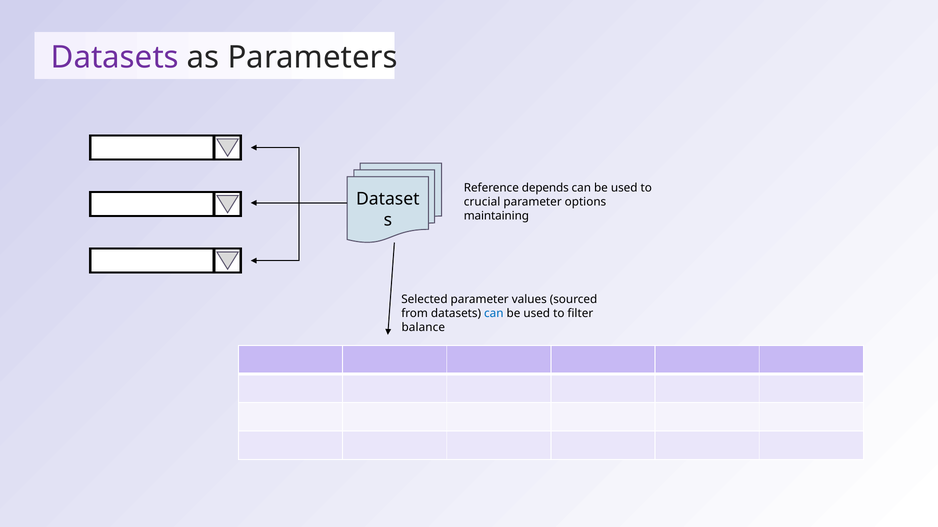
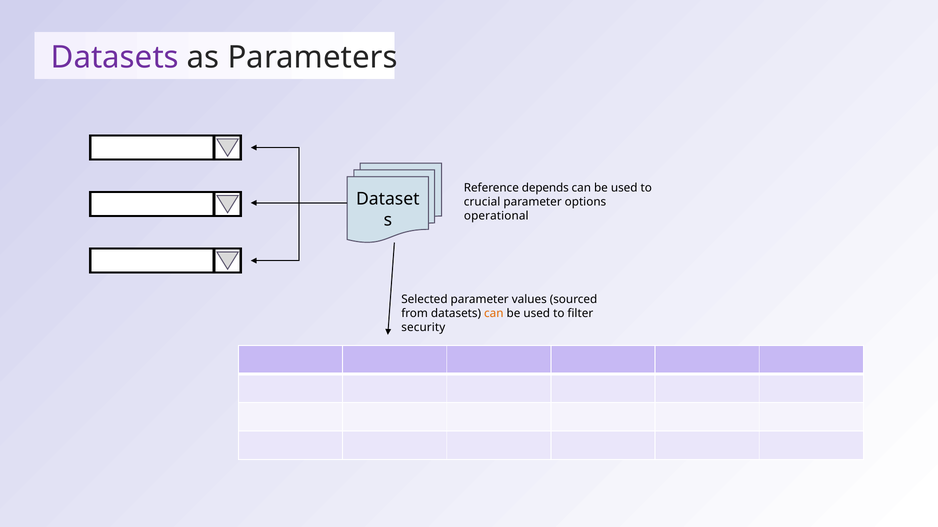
maintaining: maintaining -> operational
can at (494, 314) colour: blue -> orange
balance: balance -> security
